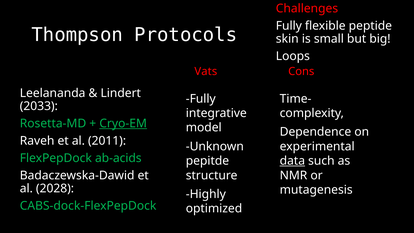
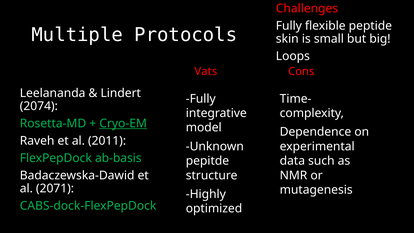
Thompson: Thompson -> Multiple
2033: 2033 -> 2074
ab-acids: ab-acids -> ab-basis
data underline: present -> none
2028: 2028 -> 2071
